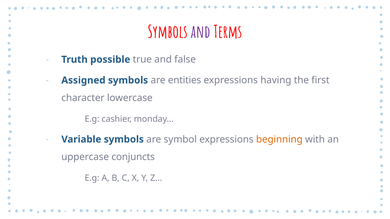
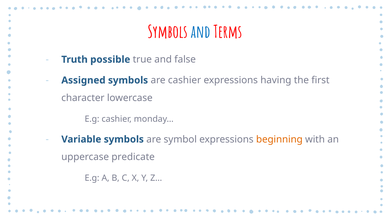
and at (201, 32) colour: purple -> blue
are entities: entities -> cashier
conjuncts: conjuncts -> predicate
